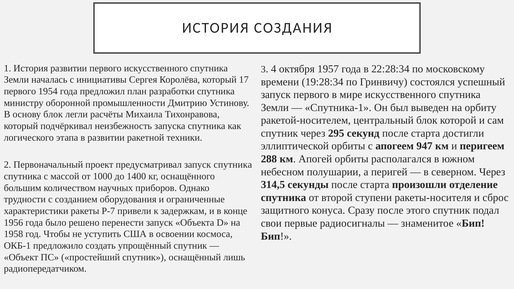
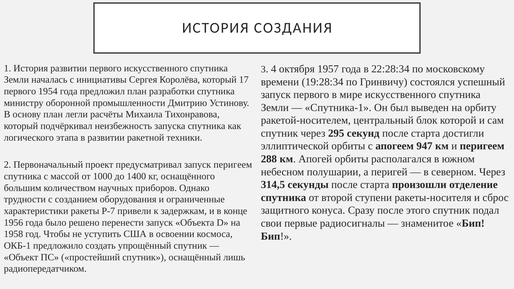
основу блок: блок -> план
запуск спутника: спутника -> перигеем
